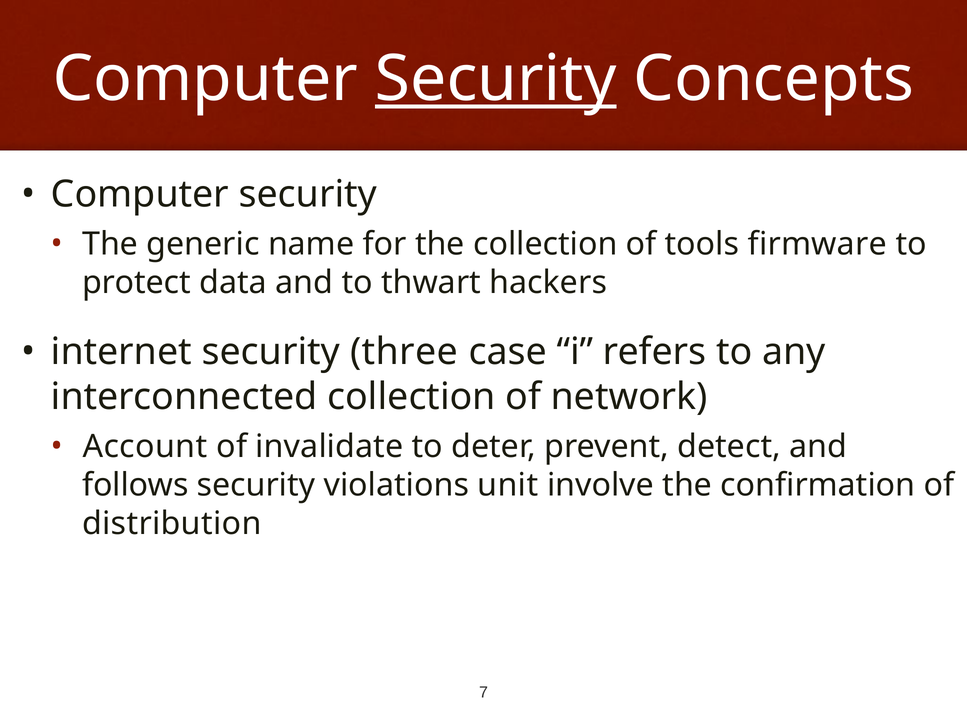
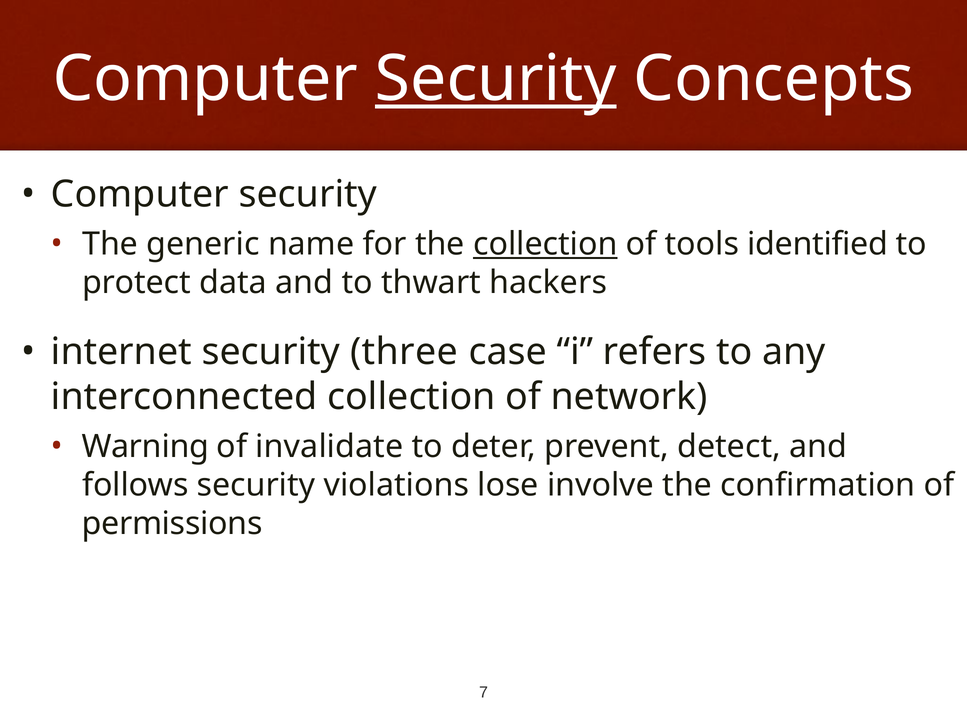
collection at (545, 244) underline: none -> present
firmware: firmware -> identified
Account: Account -> Warning
unit: unit -> lose
distribution: distribution -> permissions
